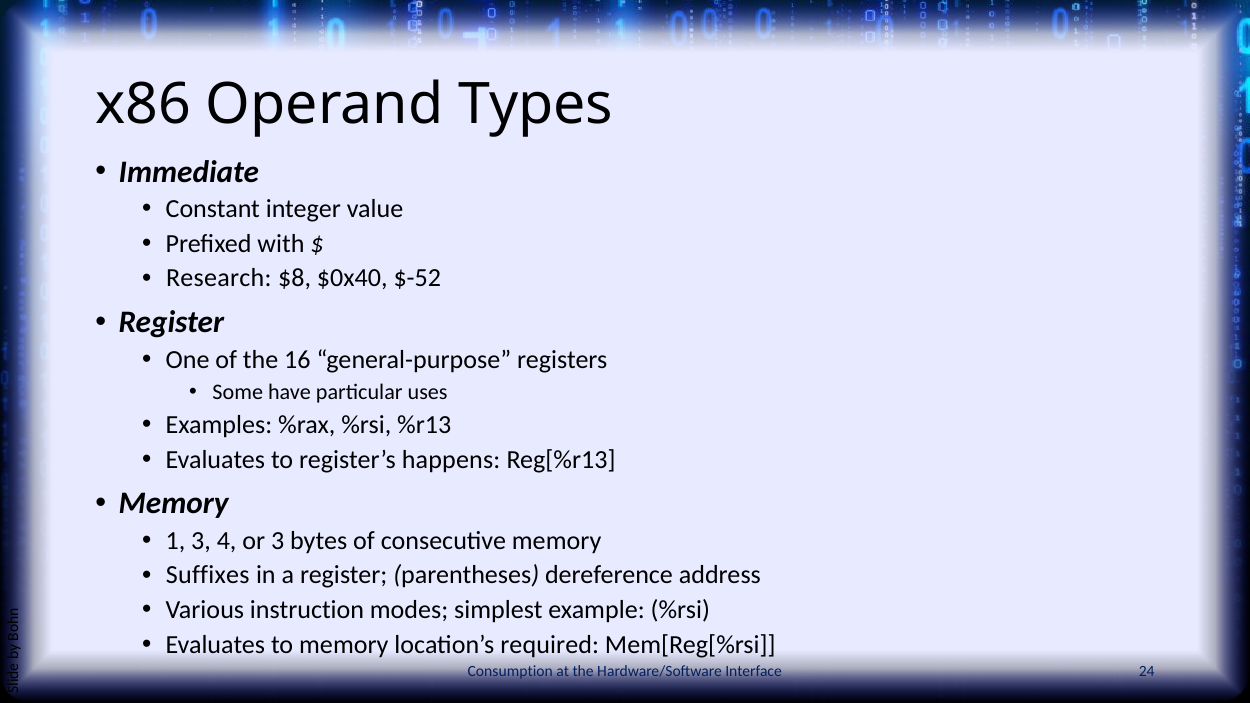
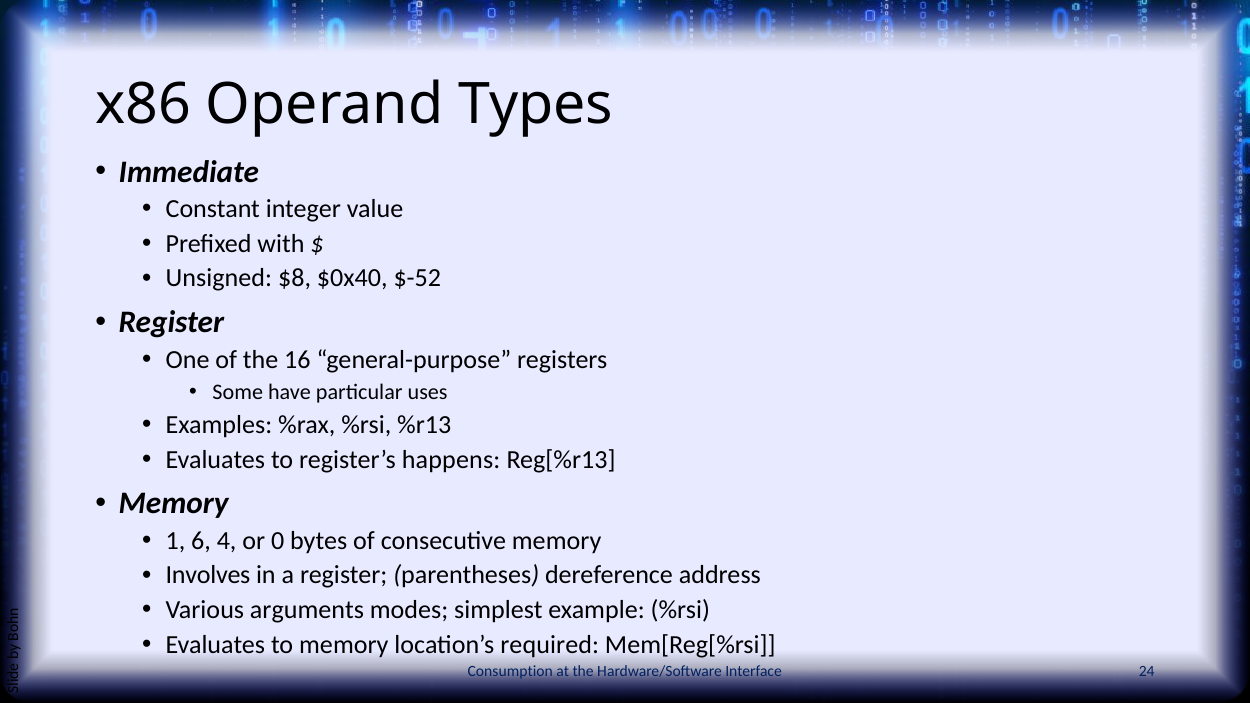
Research: Research -> Unsigned
1 3: 3 -> 6
or 3: 3 -> 0
Suffixes: Suffixes -> Involves
instruction: instruction -> arguments
